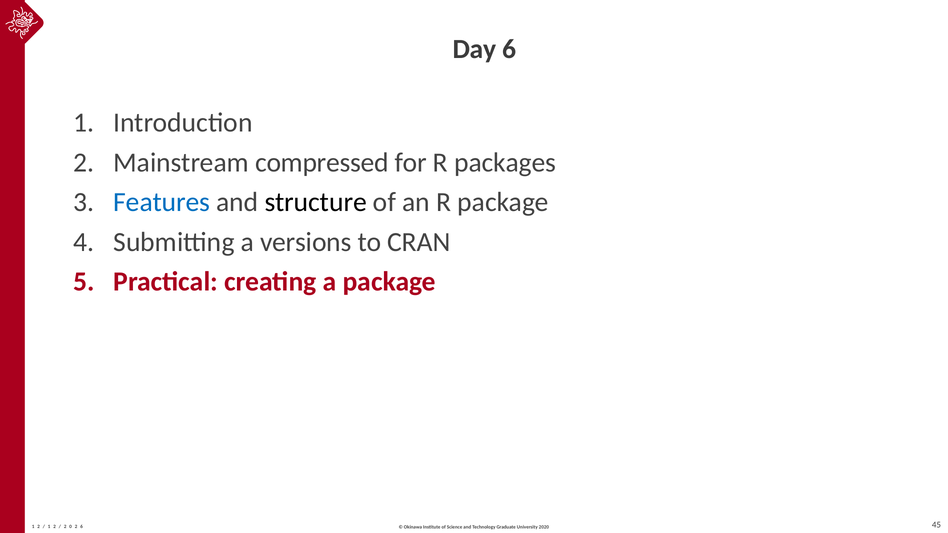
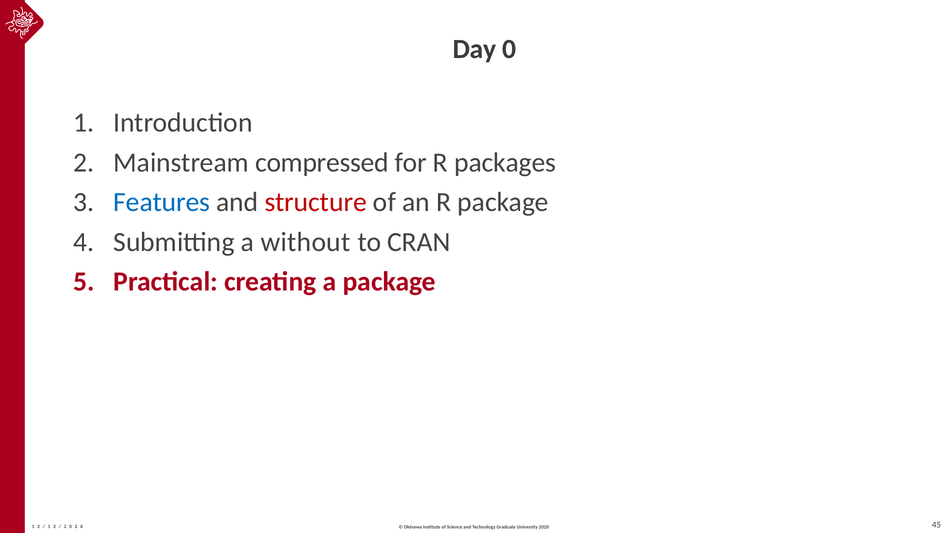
Day 6: 6 -> 0
structure colour: black -> red
versions: versions -> without
